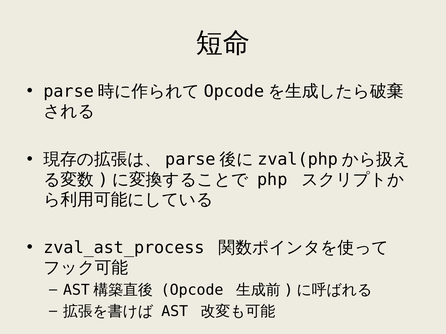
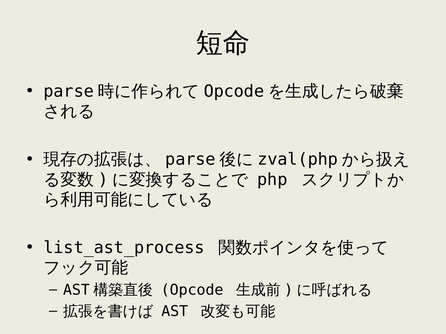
zval_ast_process: zval_ast_process -> list_ast_process
